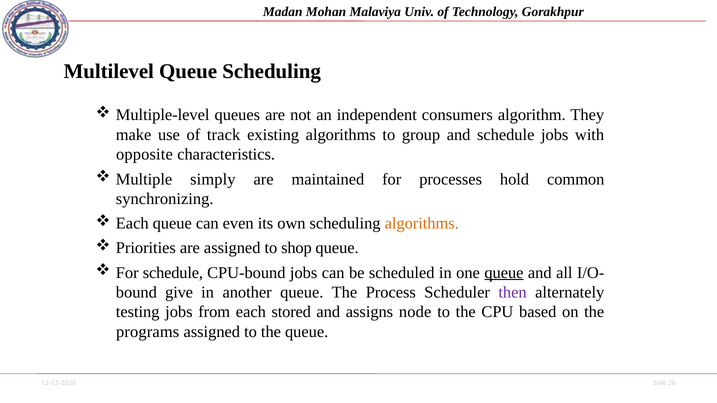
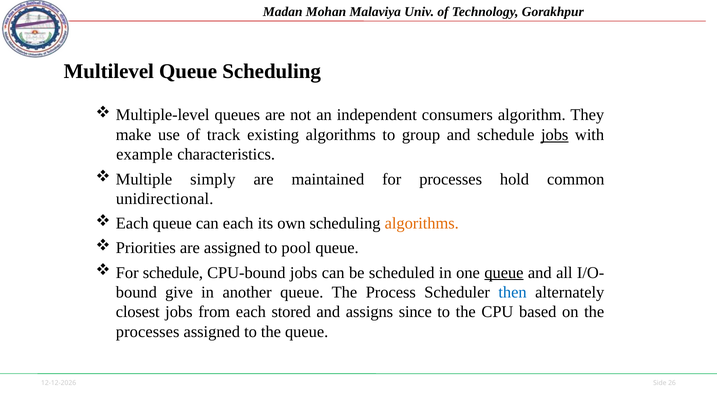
jobs at (555, 135) underline: none -> present
opposite: opposite -> example
synchronizing: synchronizing -> unidirectional
can even: even -> each
shop: shop -> pool
then colour: purple -> blue
testing: testing -> closest
node: node -> since
programs at (148, 332): programs -> processes
